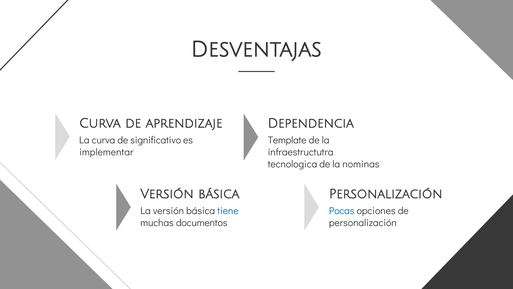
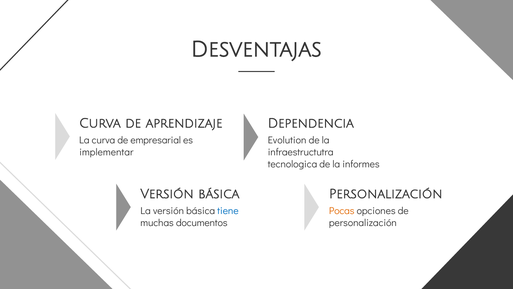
Template: Template -> Evolution
significativo: significativo -> empresarial
nominas: nominas -> informes
Pocas colour: blue -> orange
